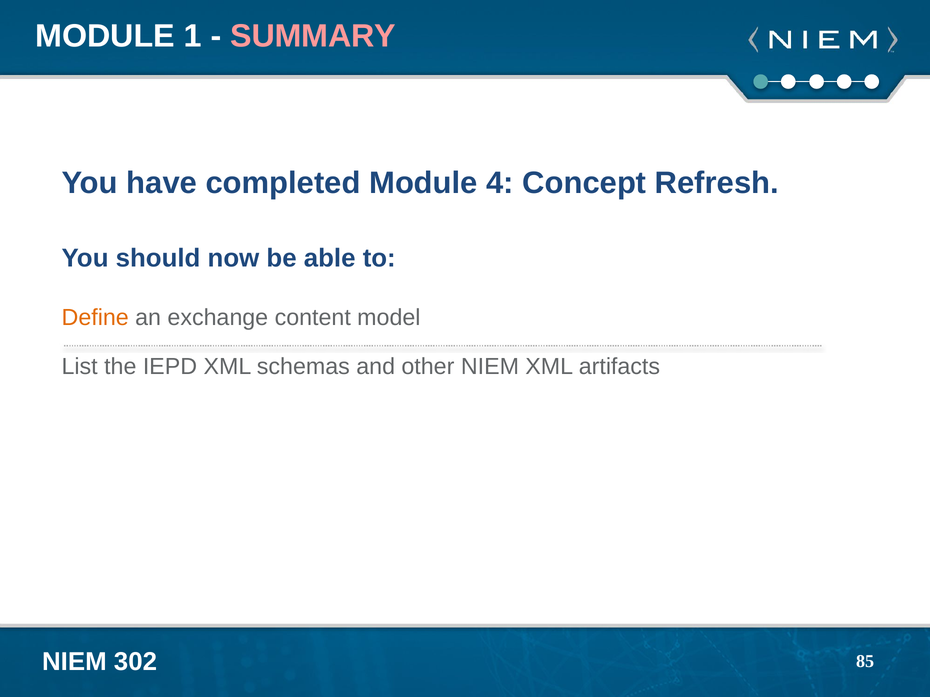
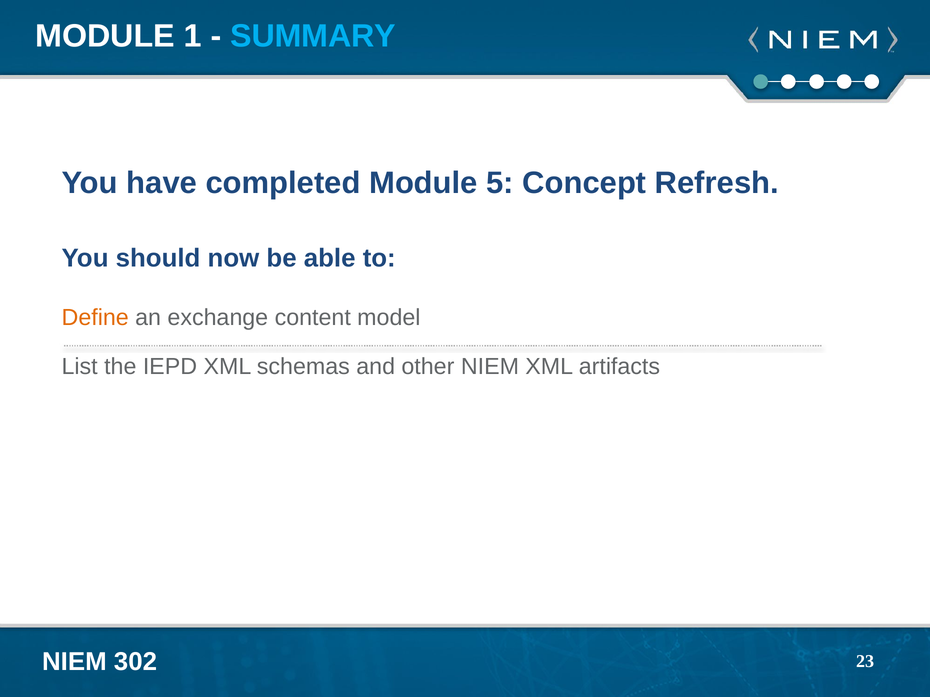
SUMMARY colour: pink -> light blue
4: 4 -> 5
85: 85 -> 23
